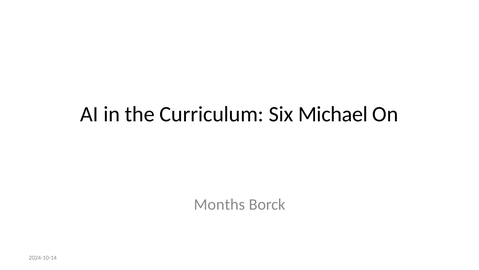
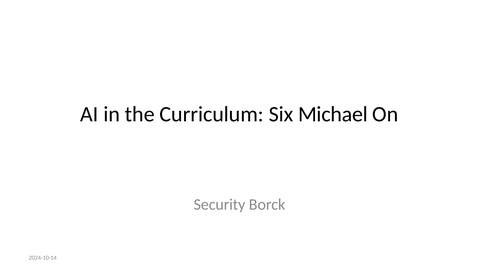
Months: Months -> Security
